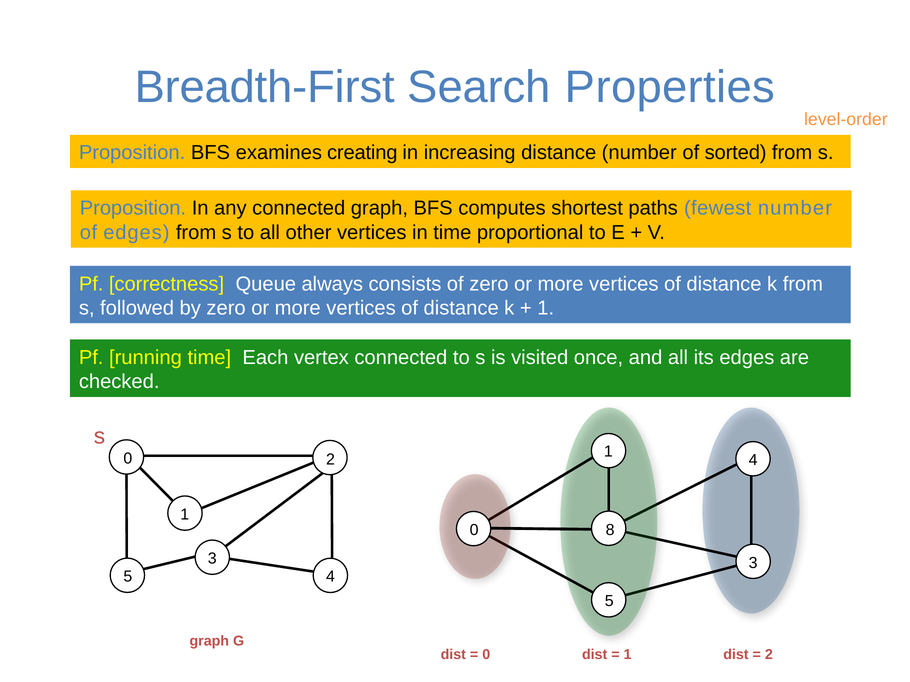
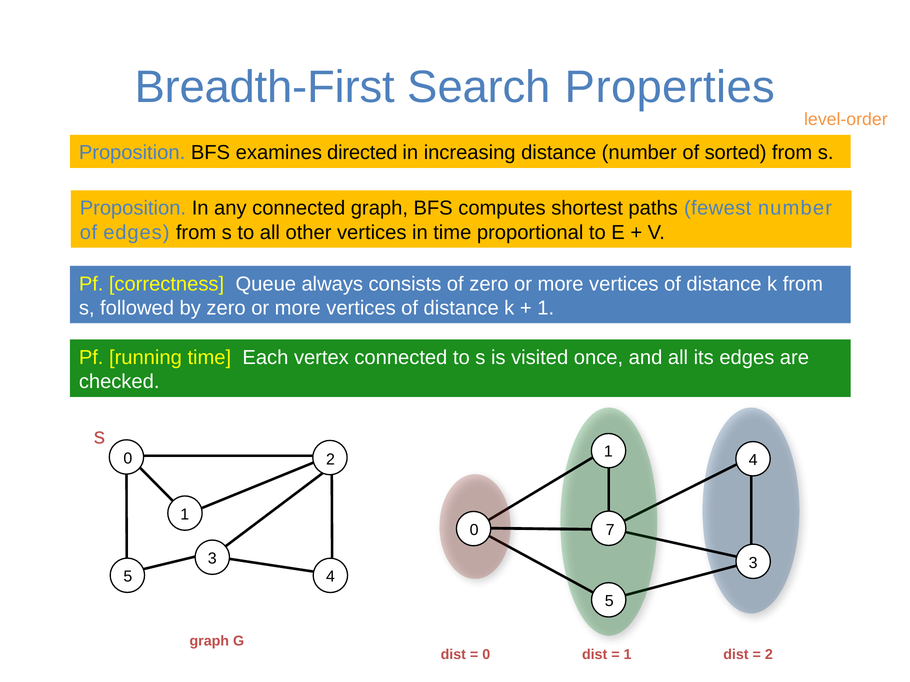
creating: creating -> directed
8: 8 -> 7
